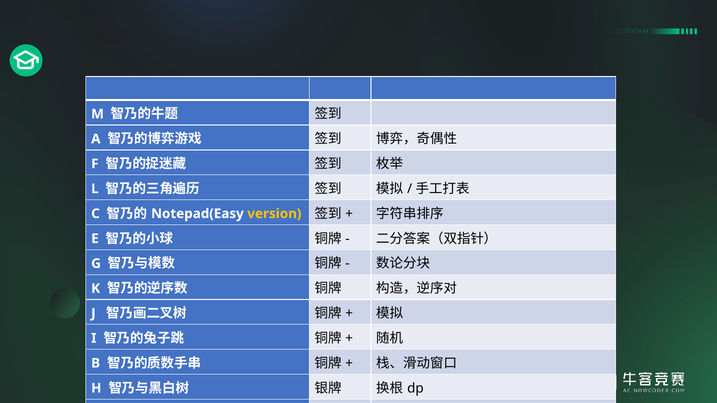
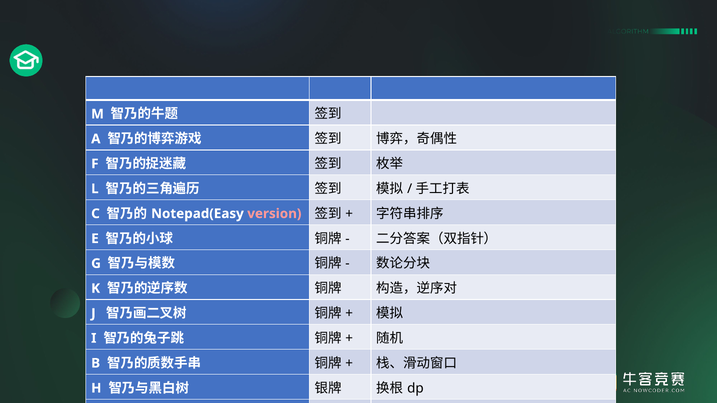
version at (274, 214) colour: yellow -> pink
